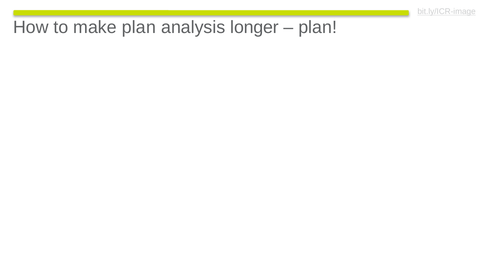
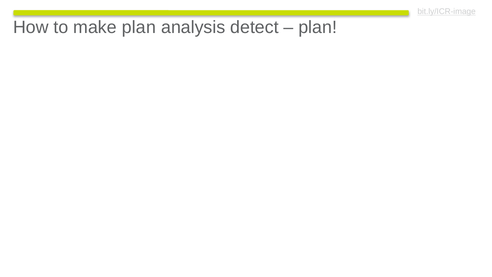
longer: longer -> detect
